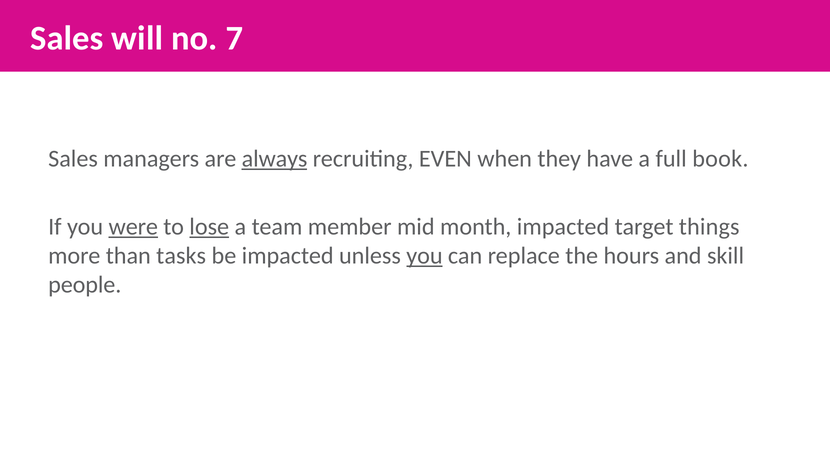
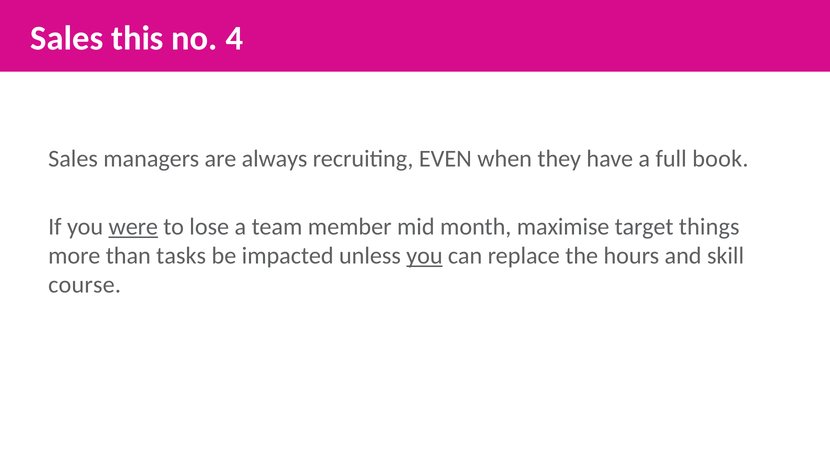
will: will -> this
7: 7 -> 4
always underline: present -> none
lose underline: present -> none
month impacted: impacted -> maximise
people: people -> course
